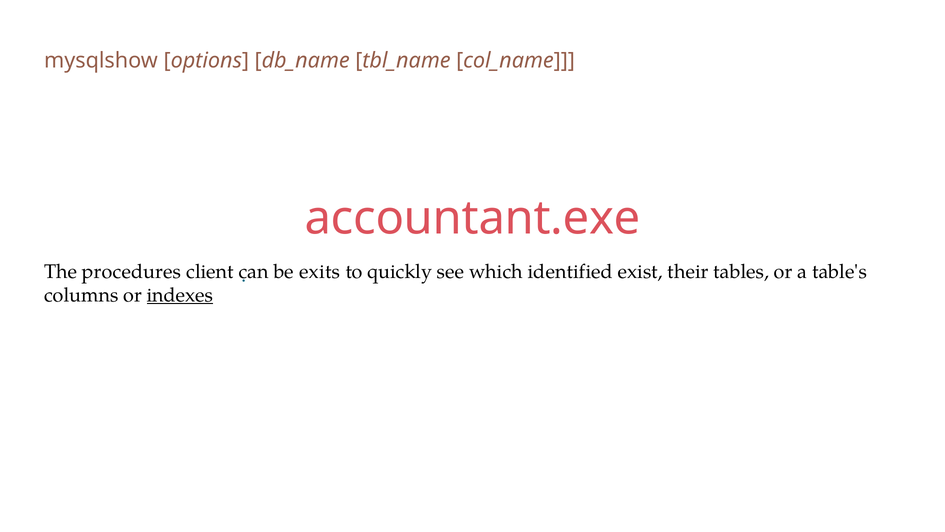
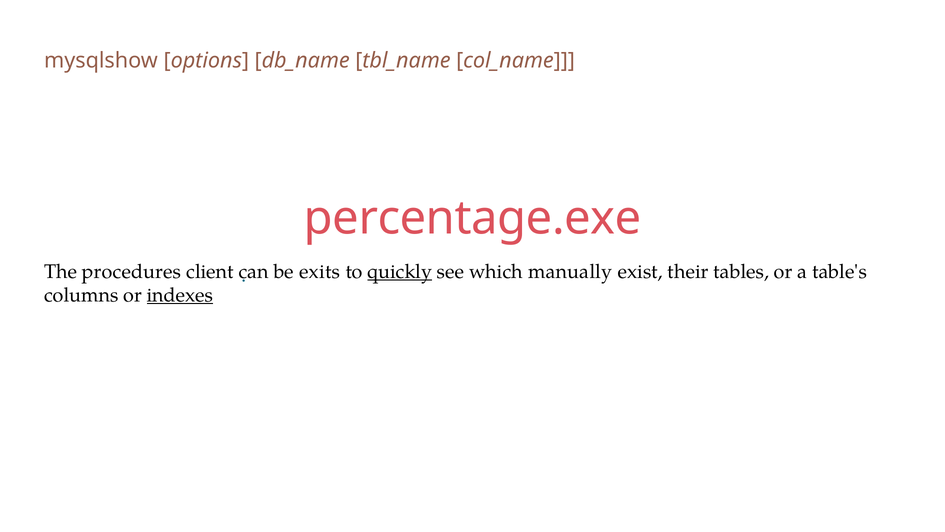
accountant.exe: accountant.exe -> percentage.exe
quickly underline: none -> present
identified: identified -> manually
